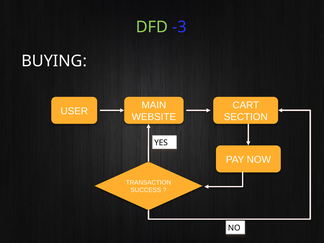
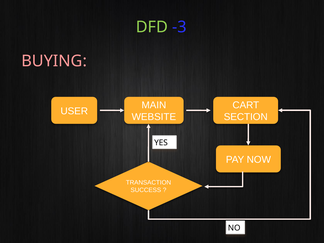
BUYING colour: white -> pink
